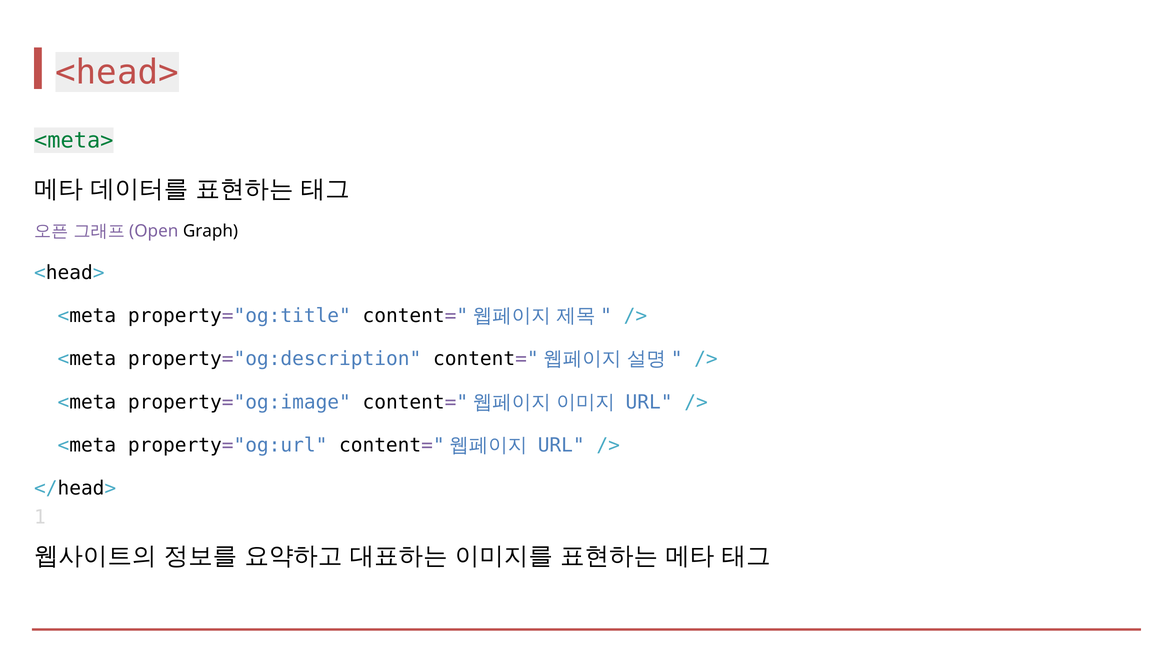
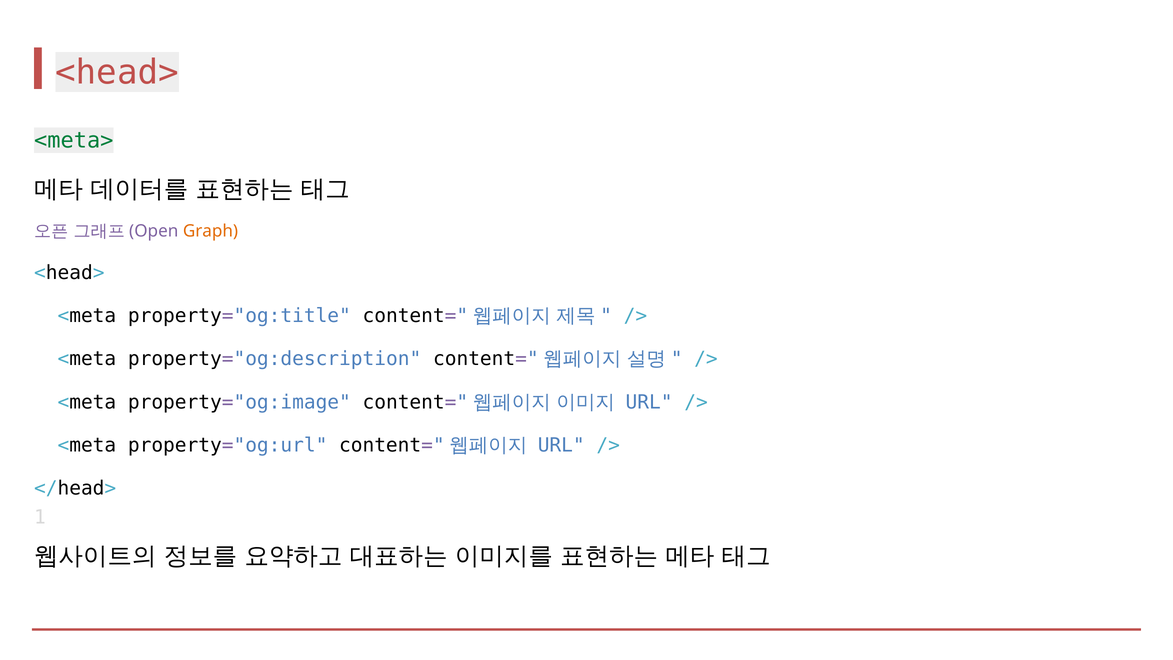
Graph colour: black -> orange
